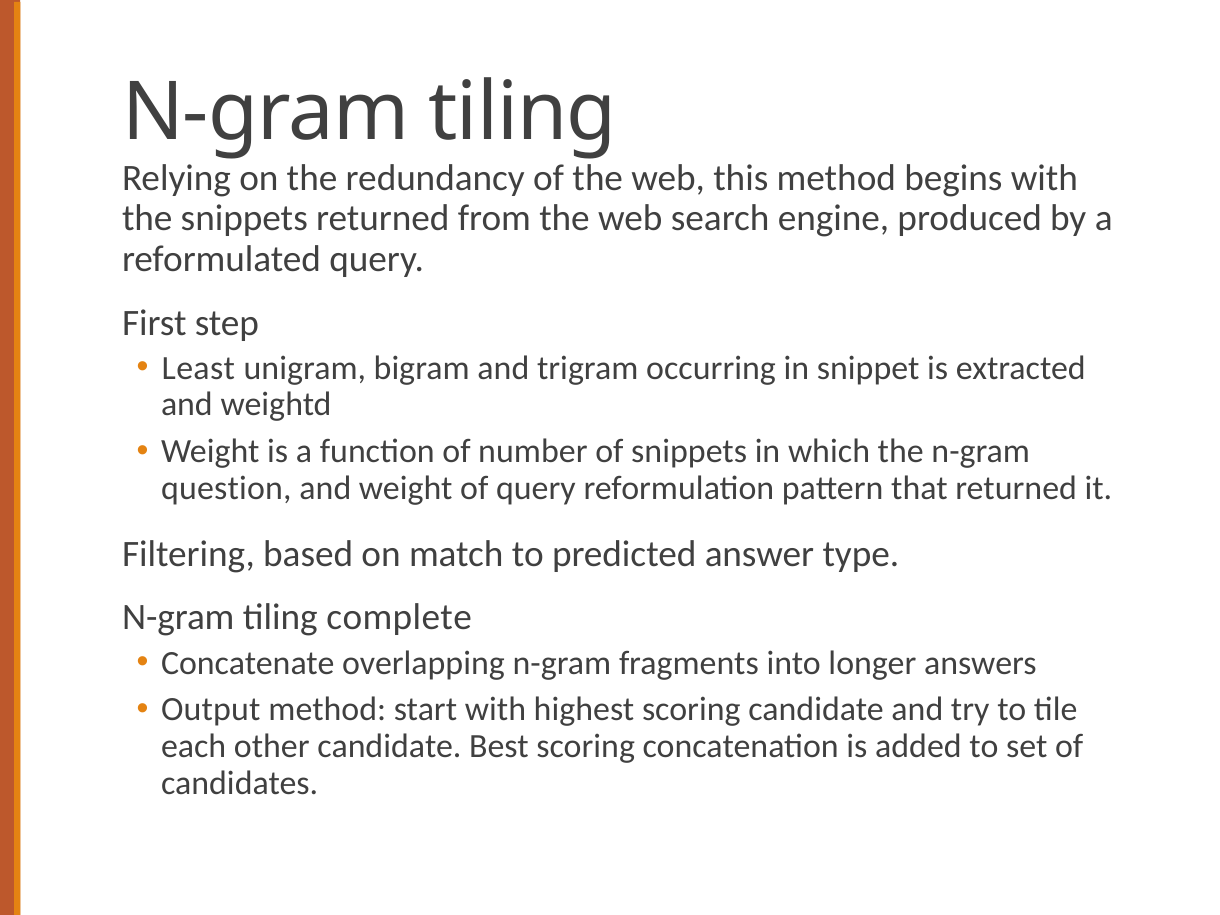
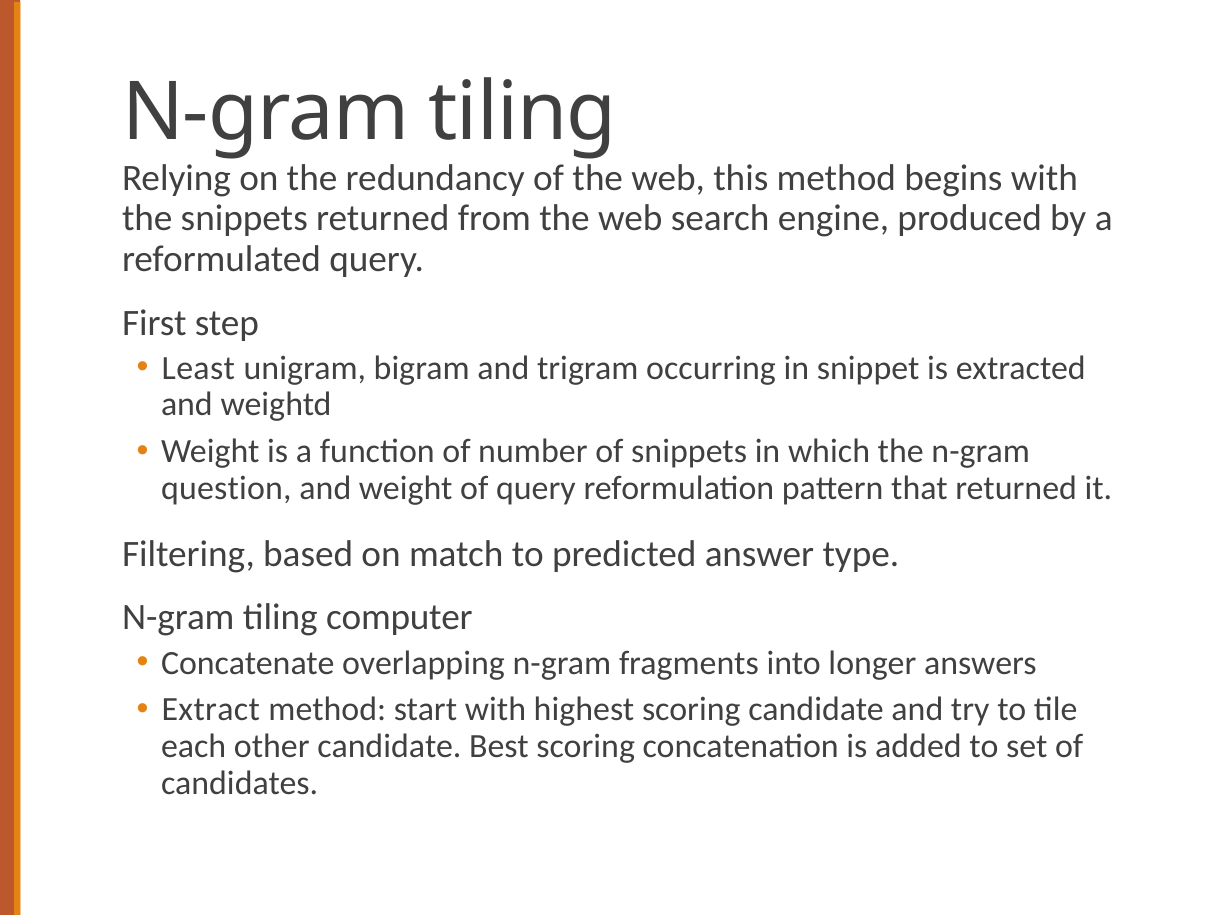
complete: complete -> computer
Output: Output -> Extract
